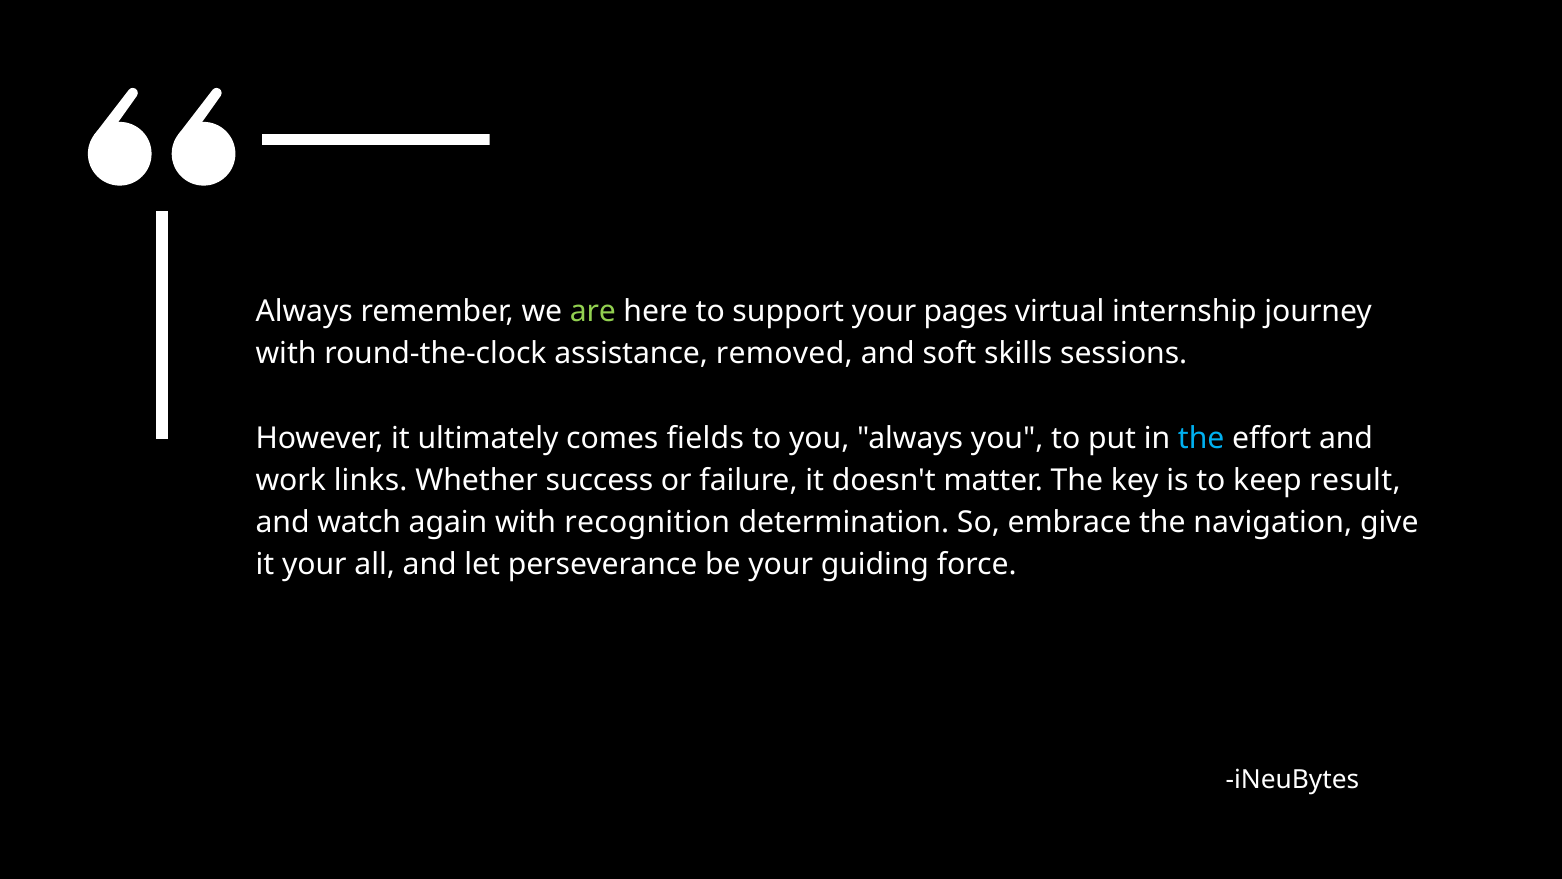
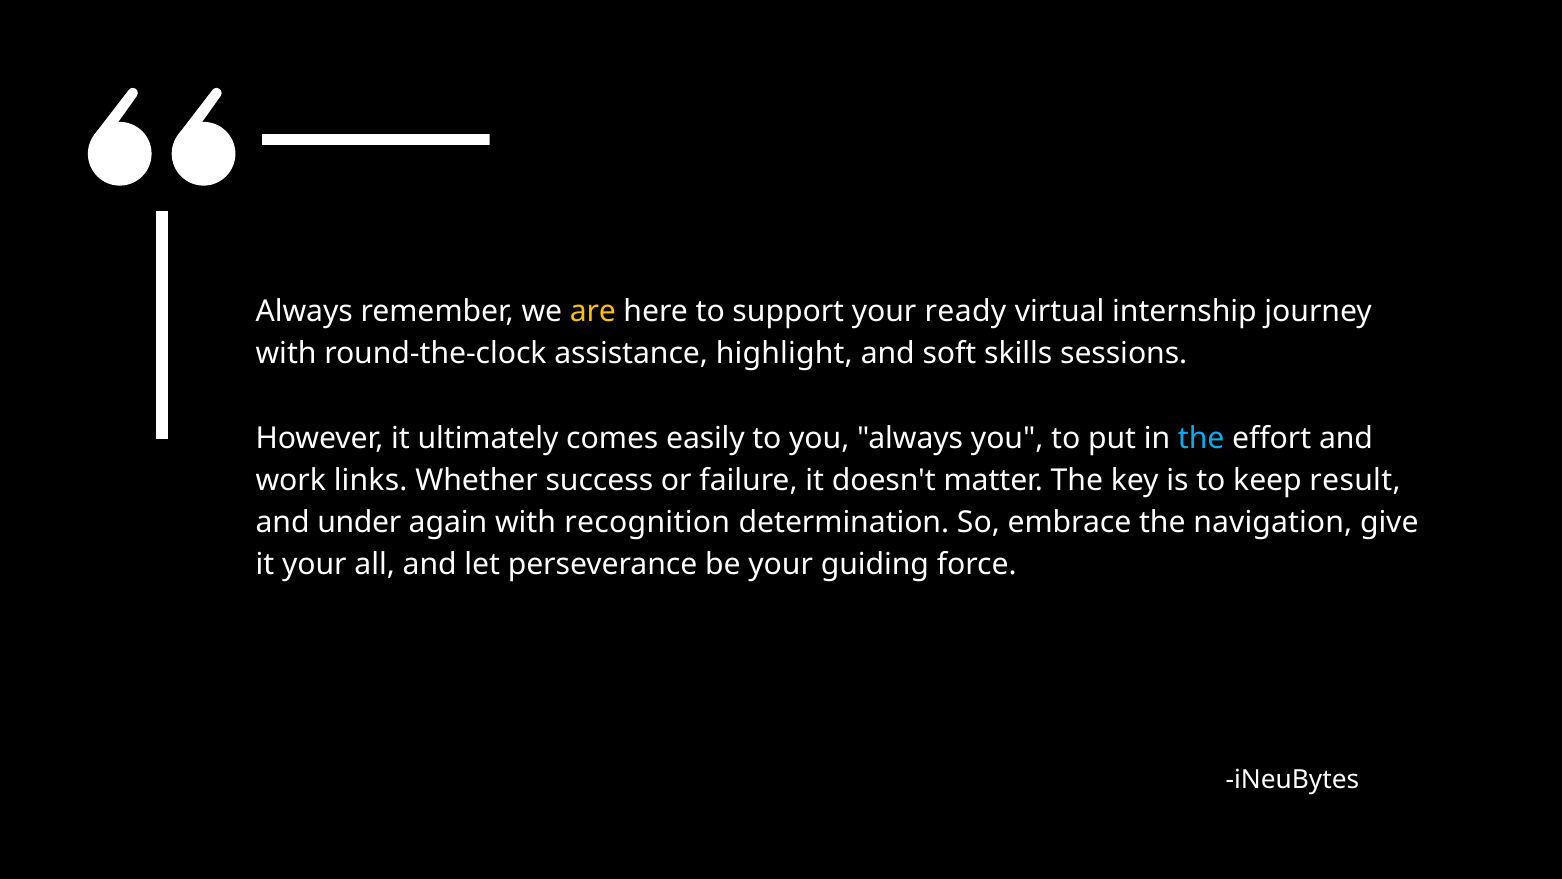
are colour: light green -> yellow
pages: pages -> ready
removed: removed -> highlight
fields: fields -> easily
watch: watch -> under
